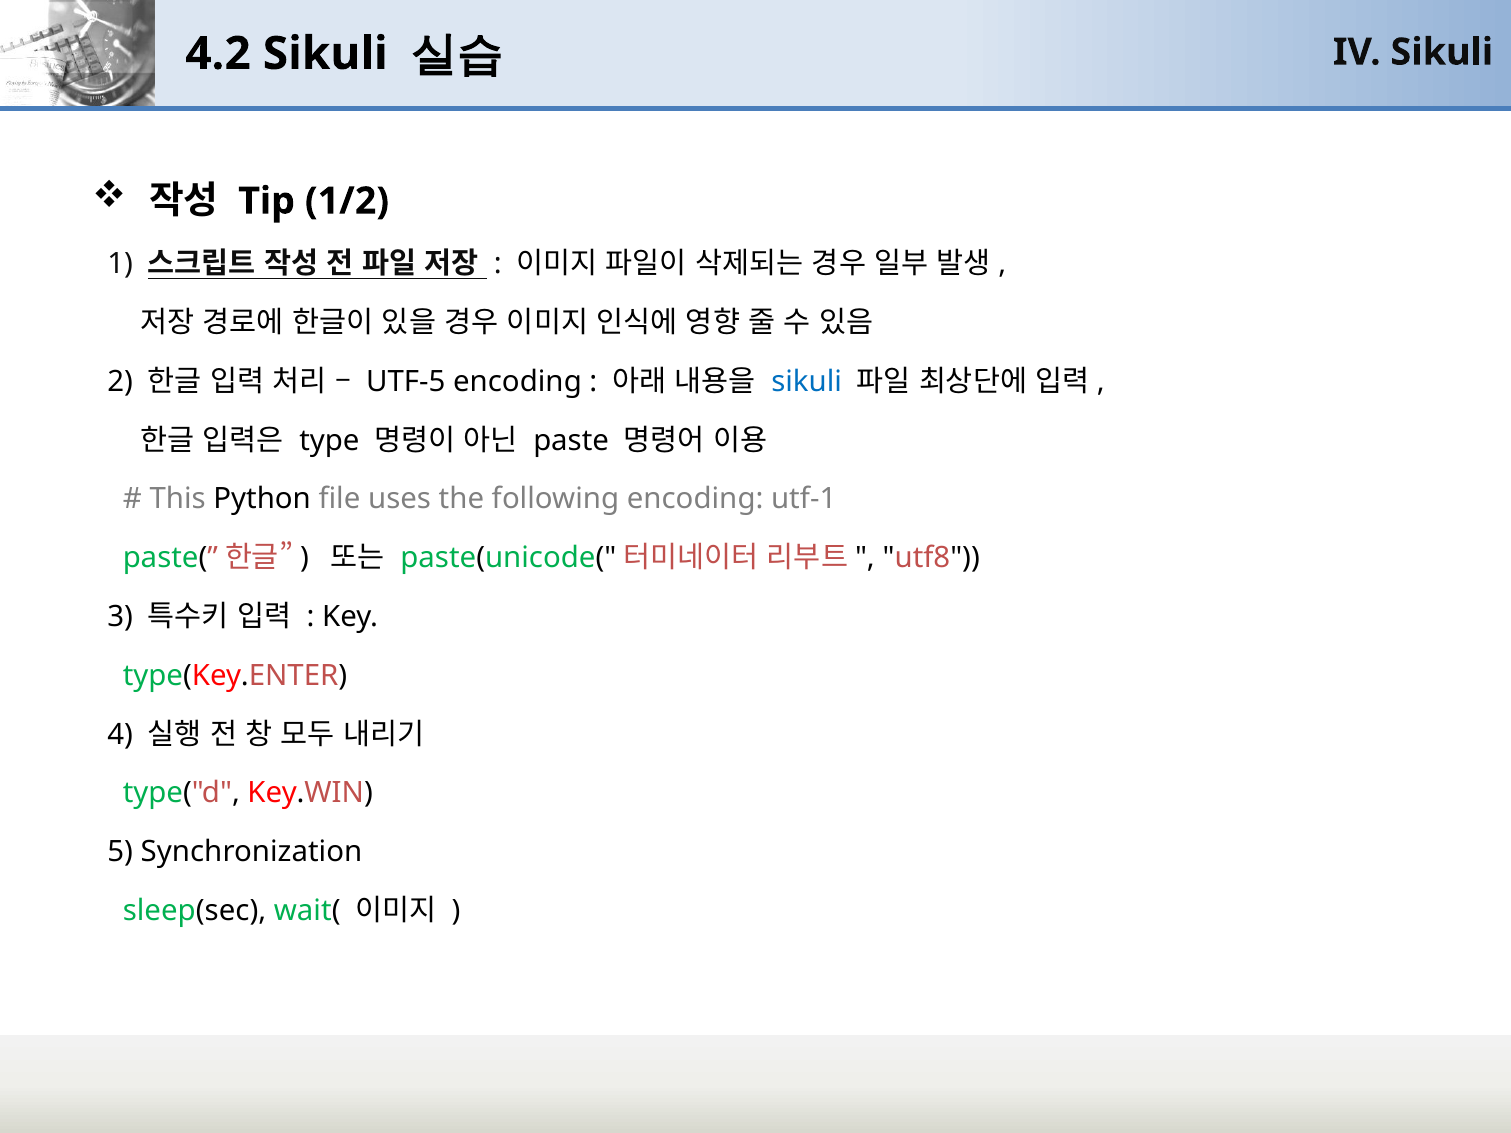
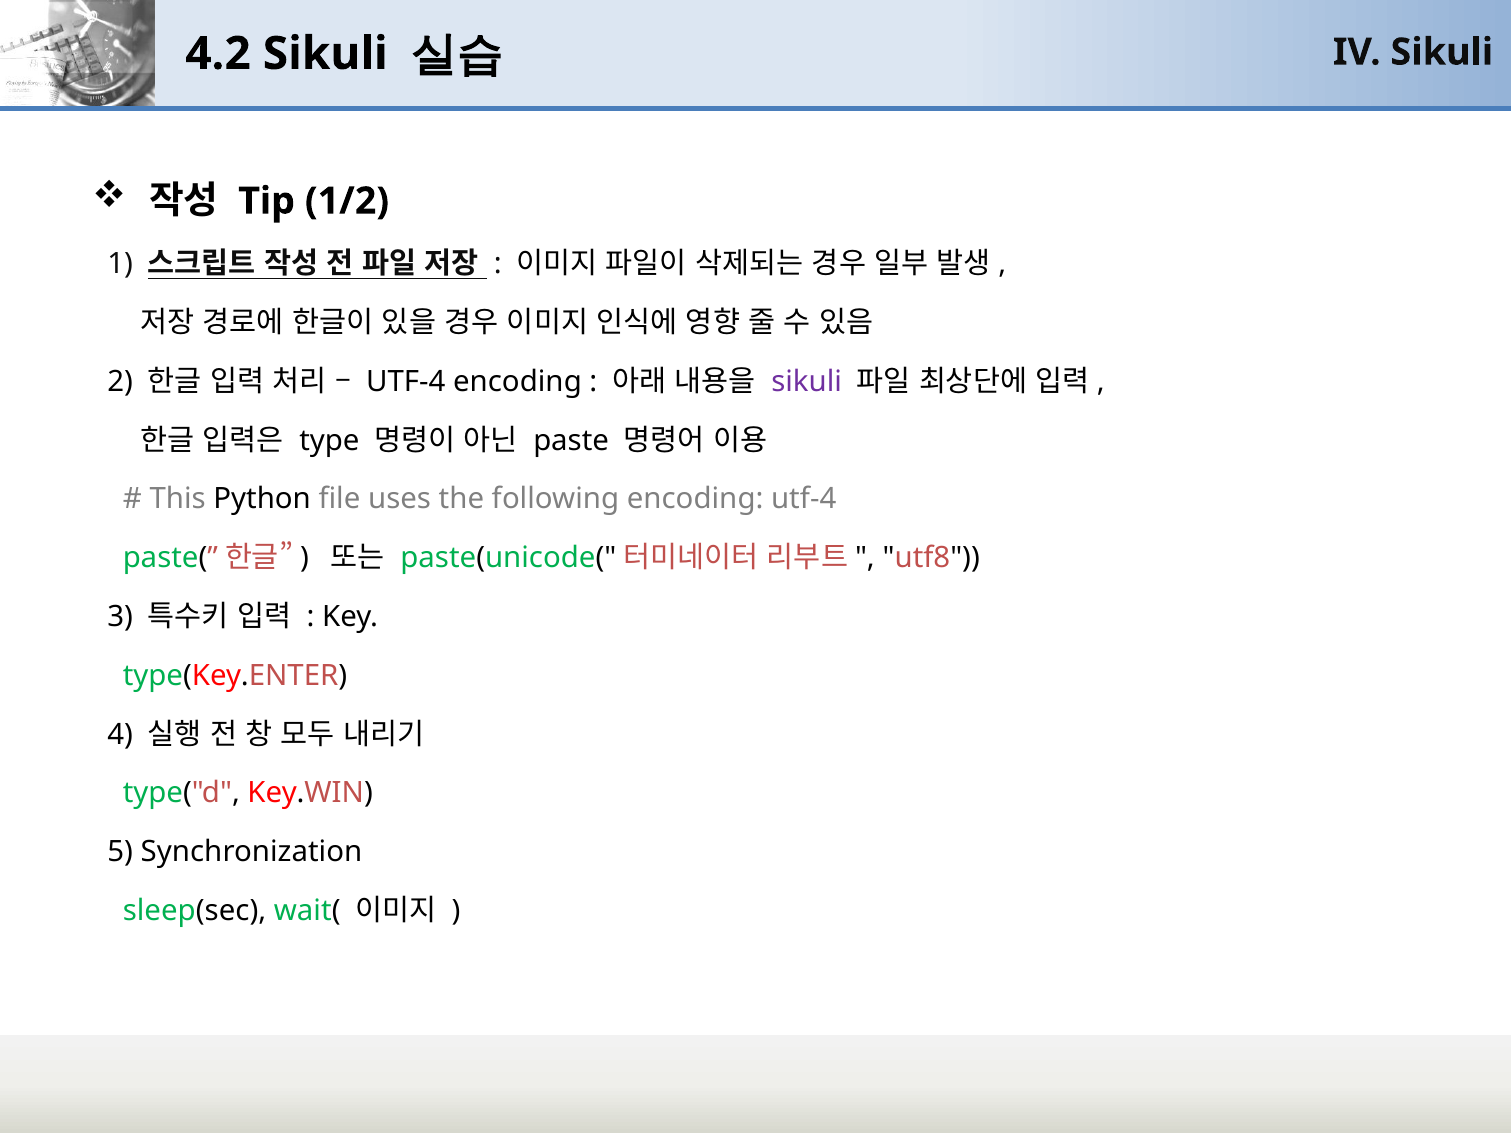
UTF-5 at (406, 382): UTF-5 -> UTF-4
sikuli at (807, 382) colour: blue -> purple
encoding utf-1: utf-1 -> utf-4
